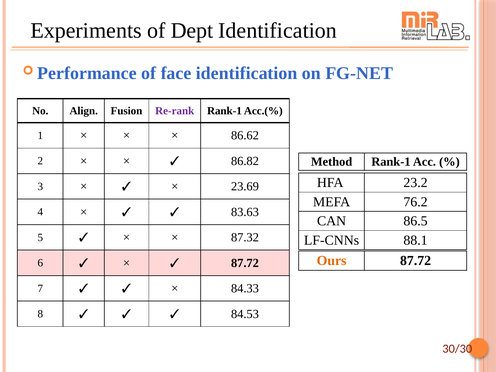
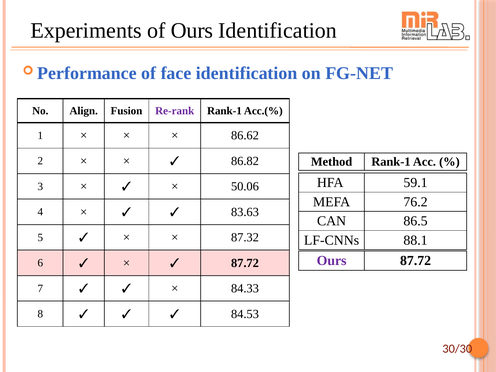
of Dept: Dept -> Ours
23.2: 23.2 -> 59.1
23.69: 23.69 -> 50.06
Ours at (332, 261) colour: orange -> purple
